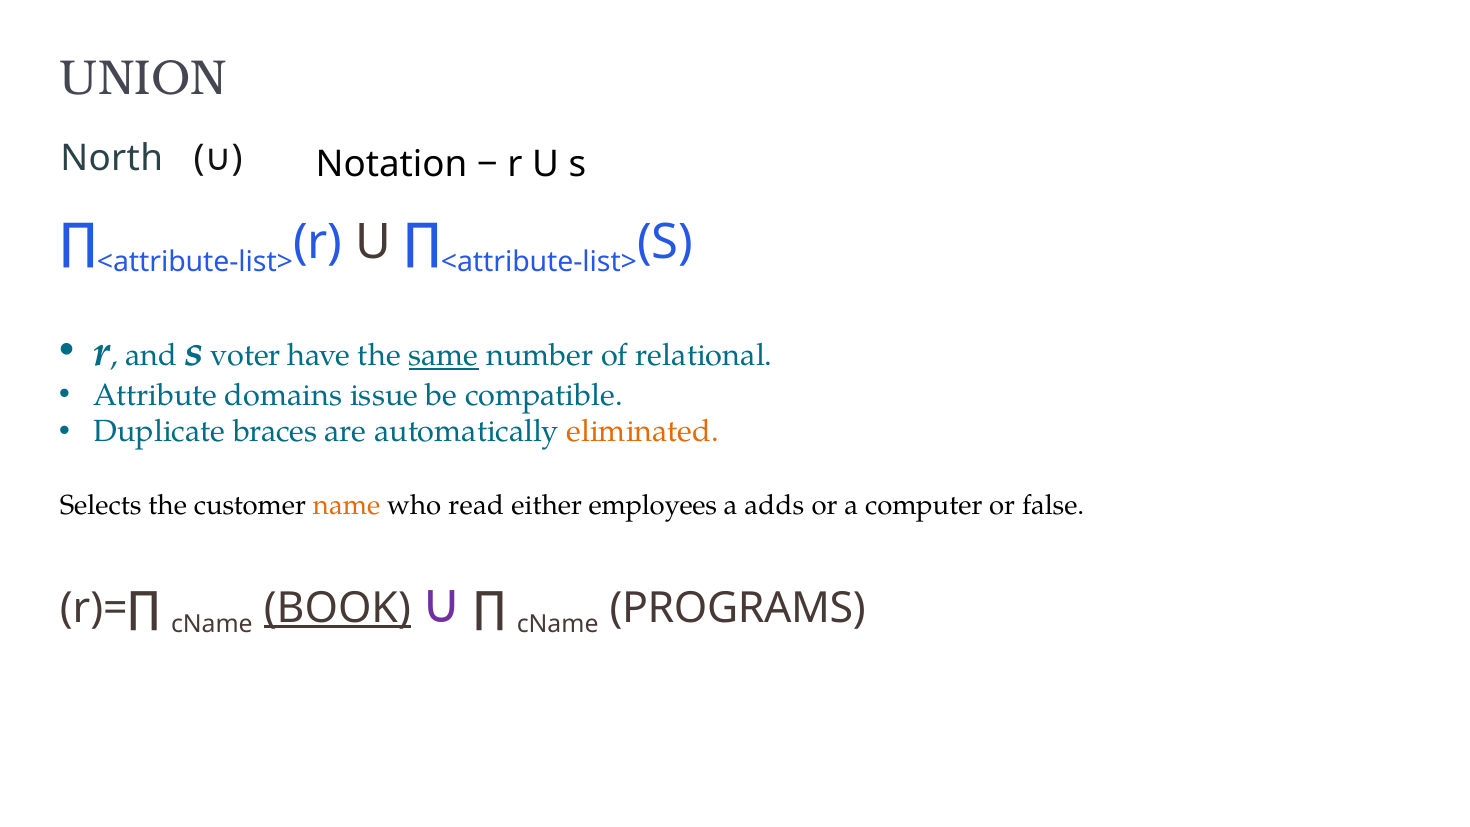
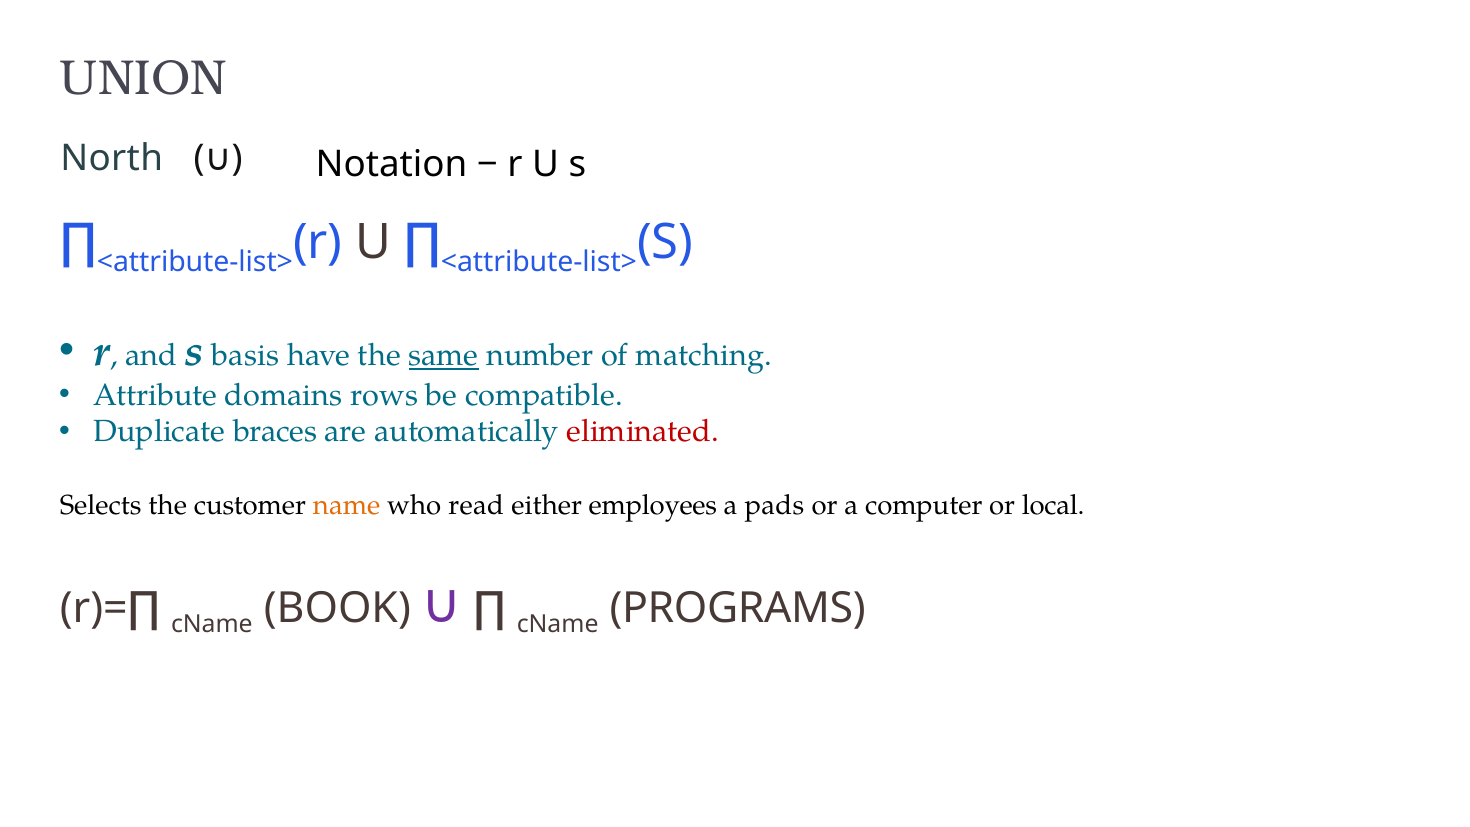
voter: voter -> basis
relational: relational -> matching
issue: issue -> rows
eliminated colour: orange -> red
adds: adds -> pads
false: false -> local
BOOK underline: present -> none
